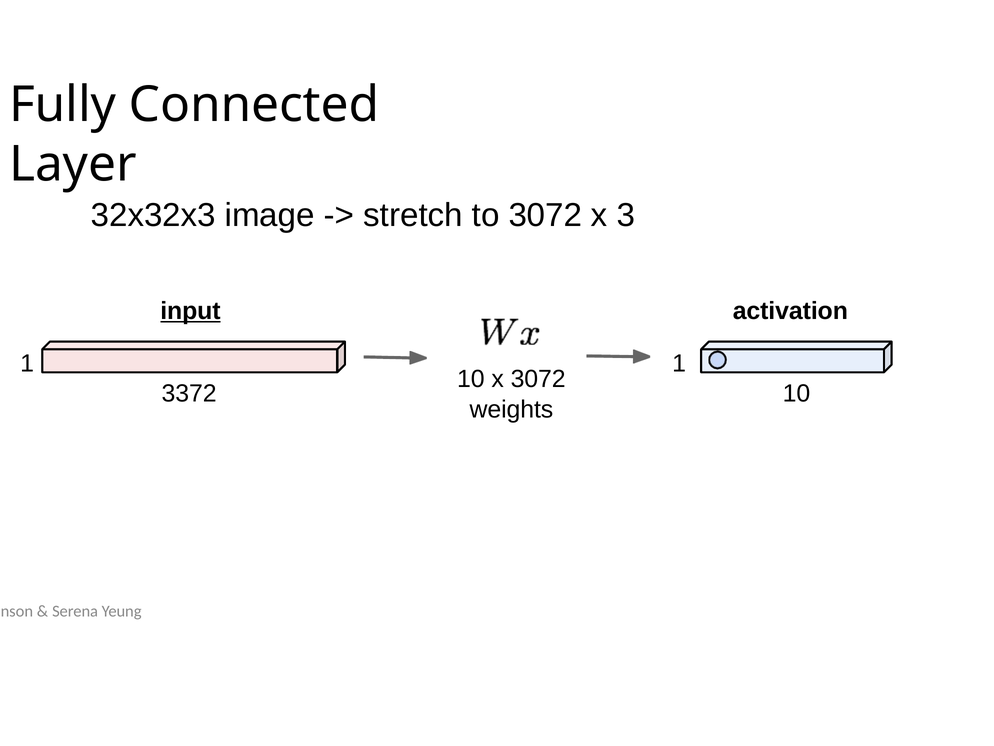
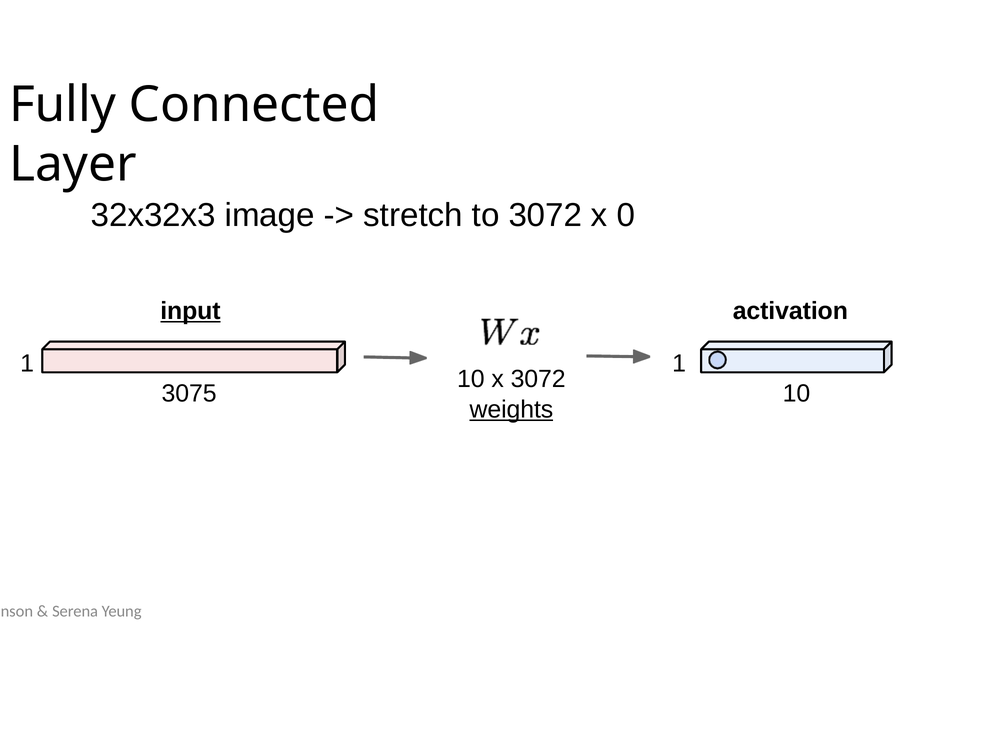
3: 3 -> 0
3372: 3372 -> 3075
weights underline: none -> present
